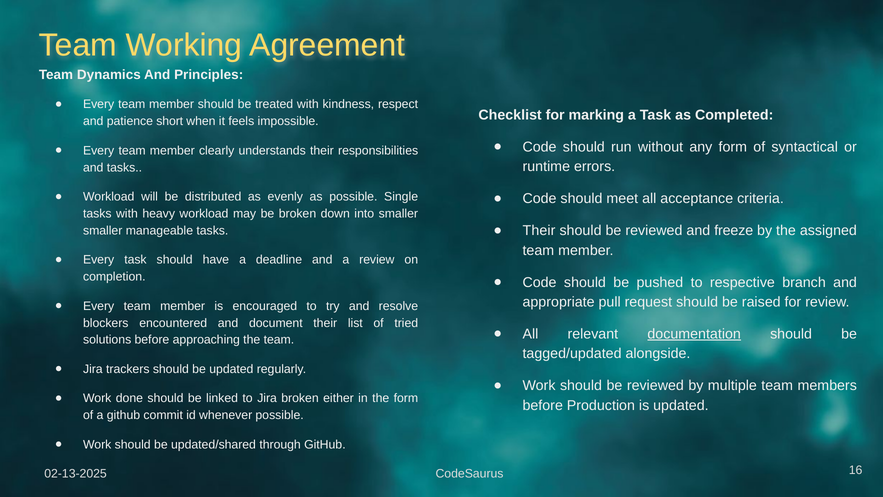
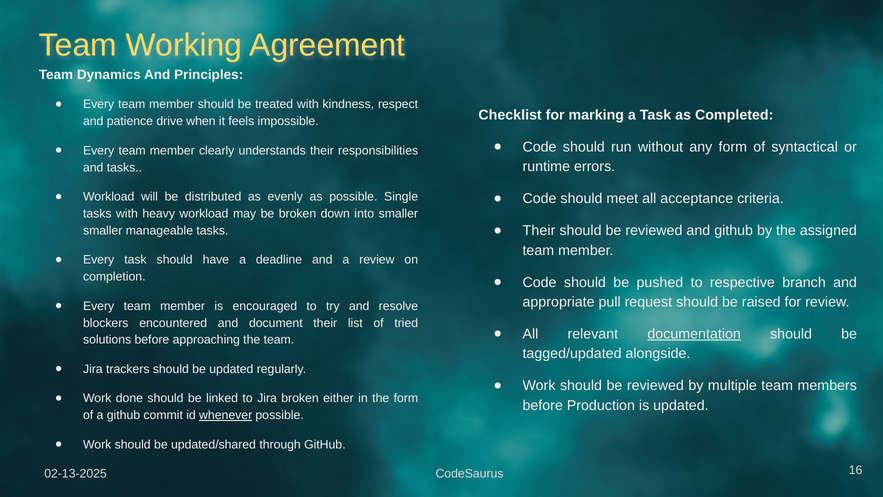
short: short -> drive
and freeze: freeze -> github
whenever underline: none -> present
